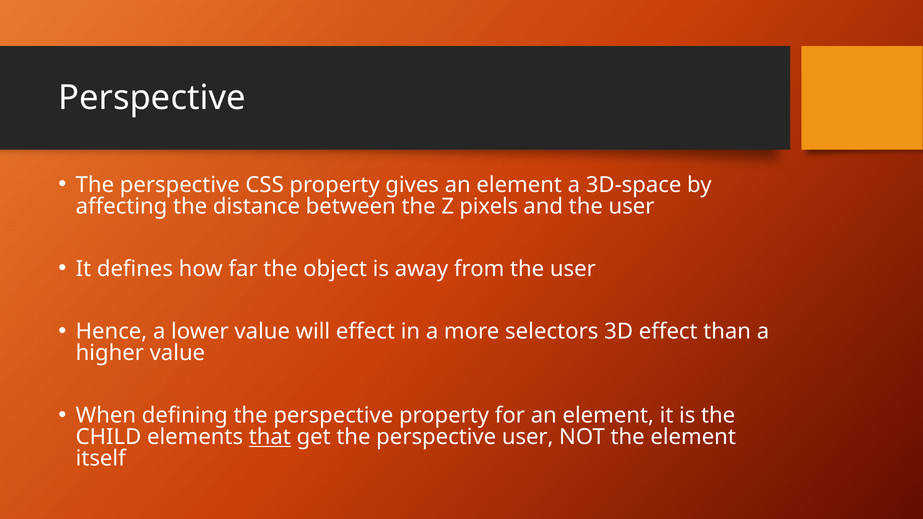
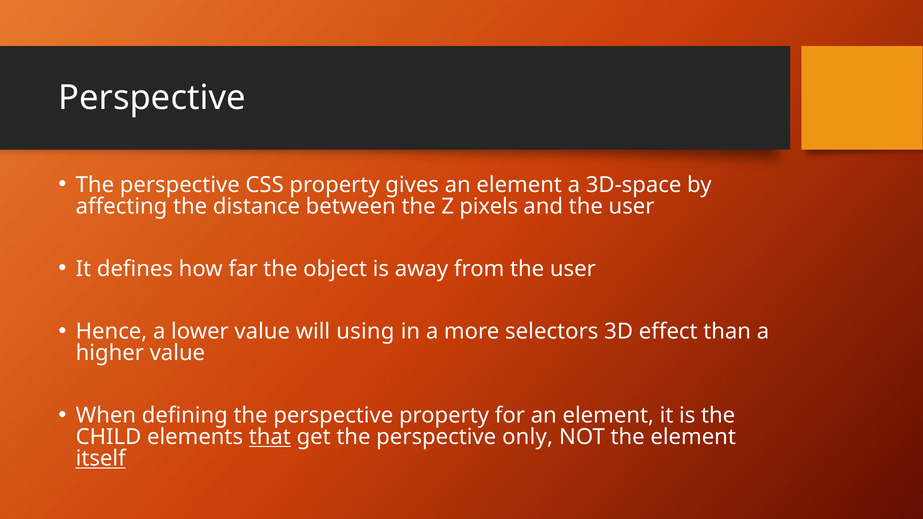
will effect: effect -> using
perspective user: user -> only
itself underline: none -> present
